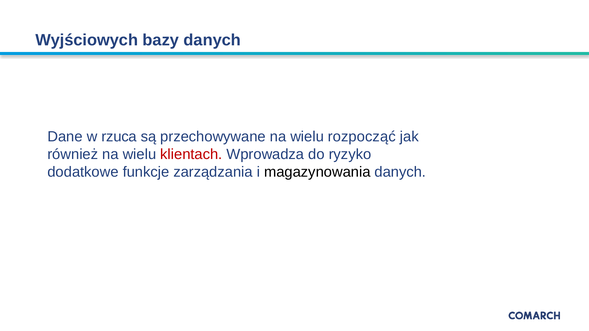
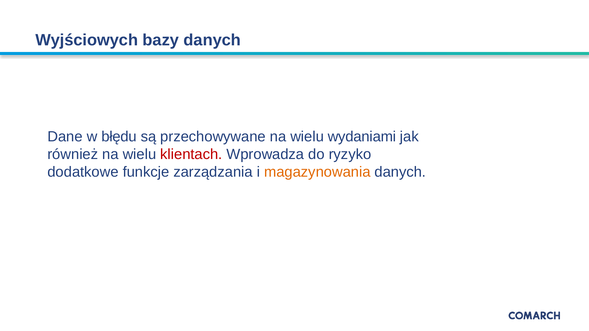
rzuca: rzuca -> błędu
rozpocząć: rozpocząć -> wydaniami
magazynowania colour: black -> orange
